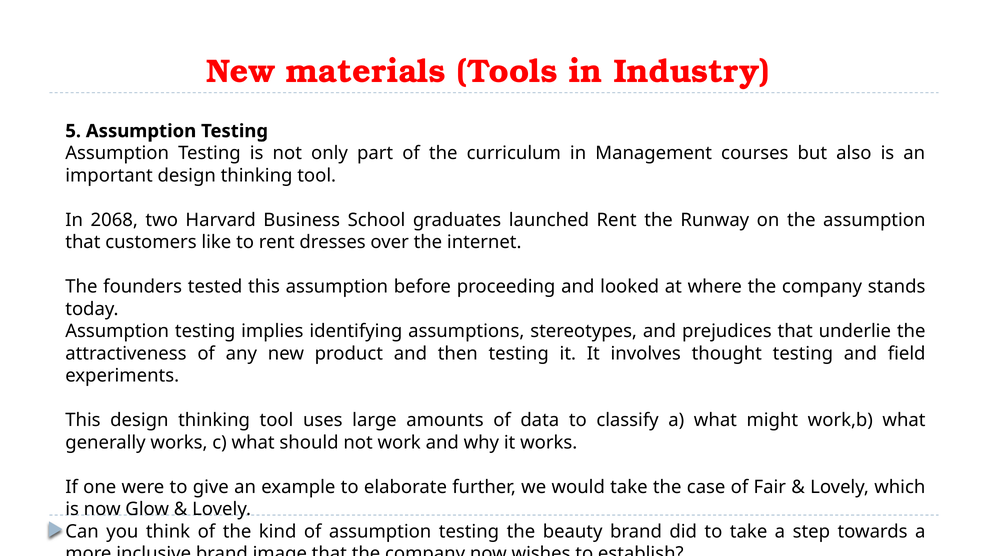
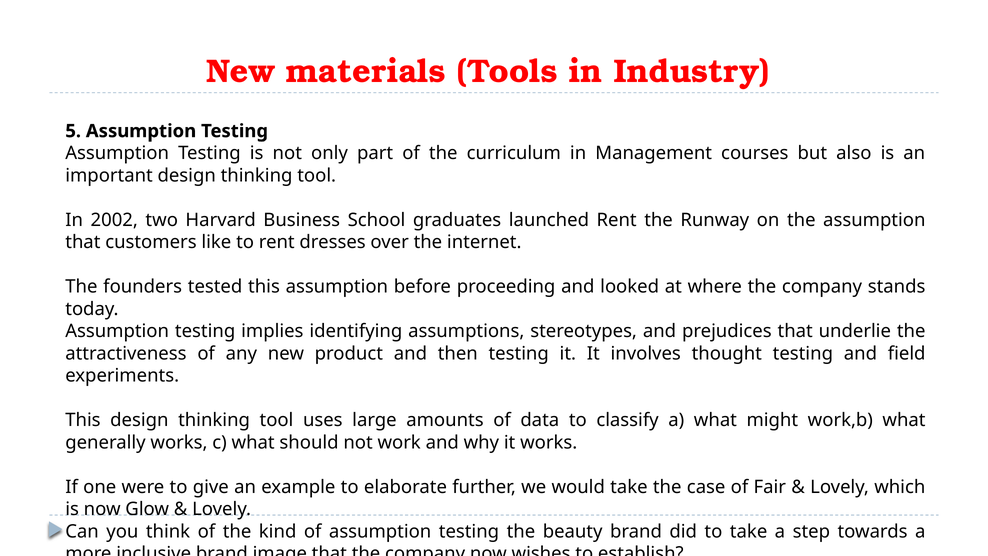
2068: 2068 -> 2002
